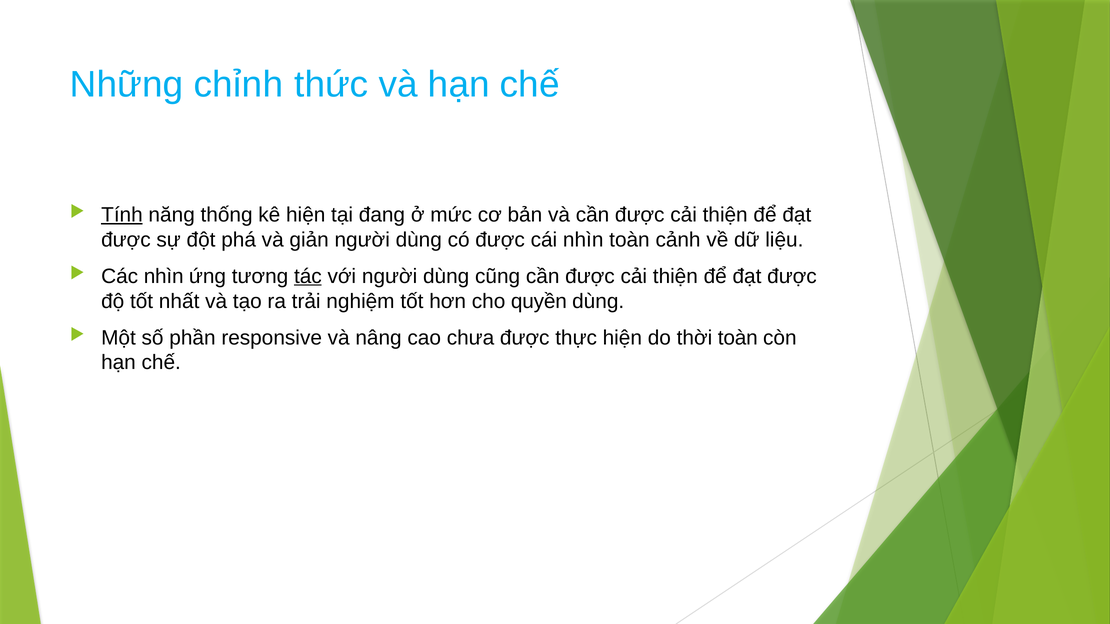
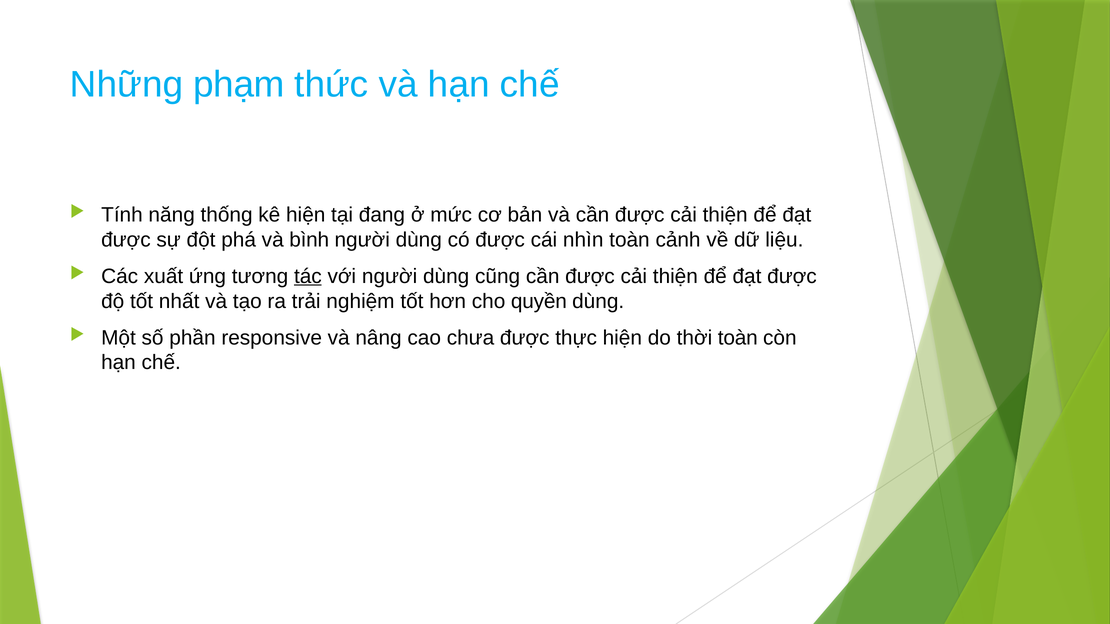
chỉnh: chỉnh -> phạm
Tính underline: present -> none
giản: giản -> bình
Các nhìn: nhìn -> xuất
